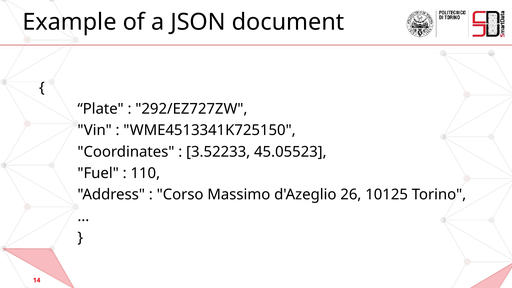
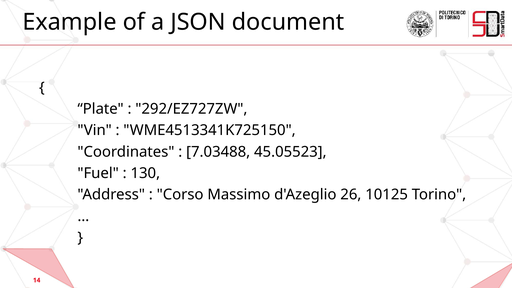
3.52233: 3.52233 -> 7.03488
110: 110 -> 130
